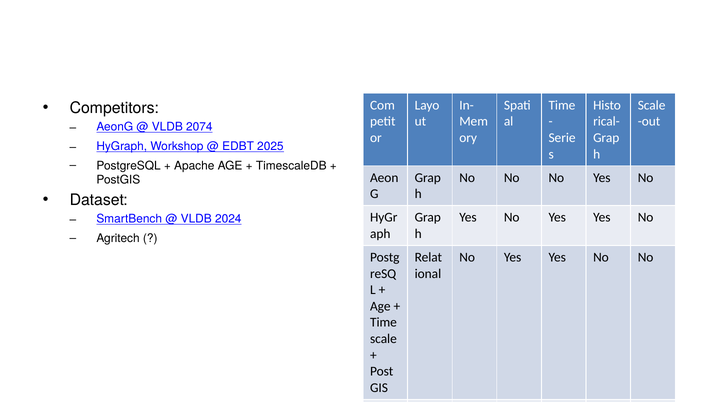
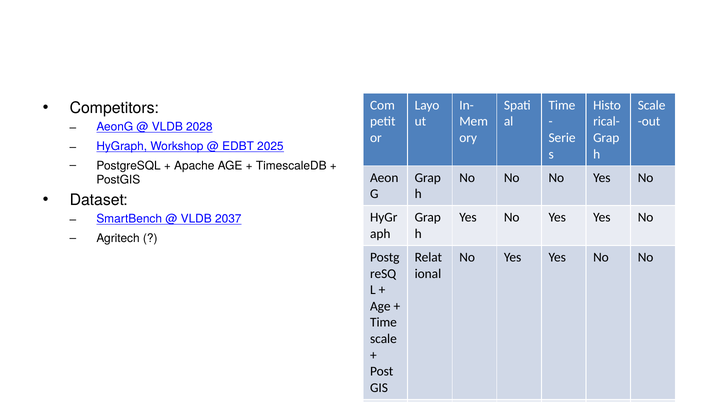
2074: 2074 -> 2028
2024: 2024 -> 2037
